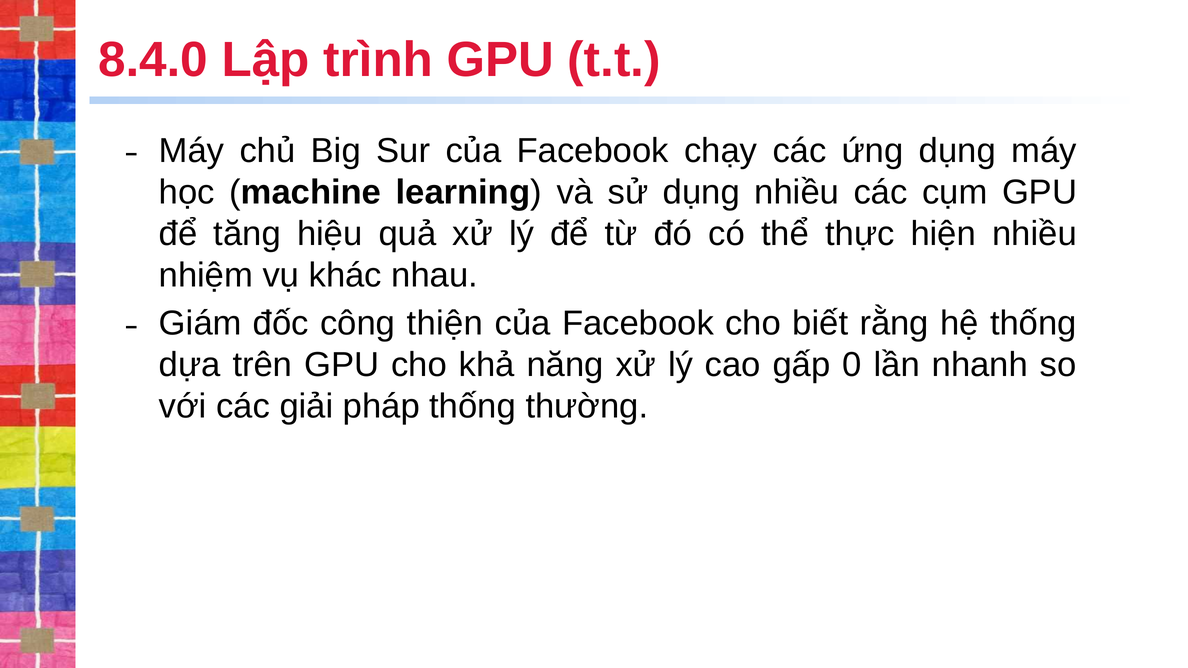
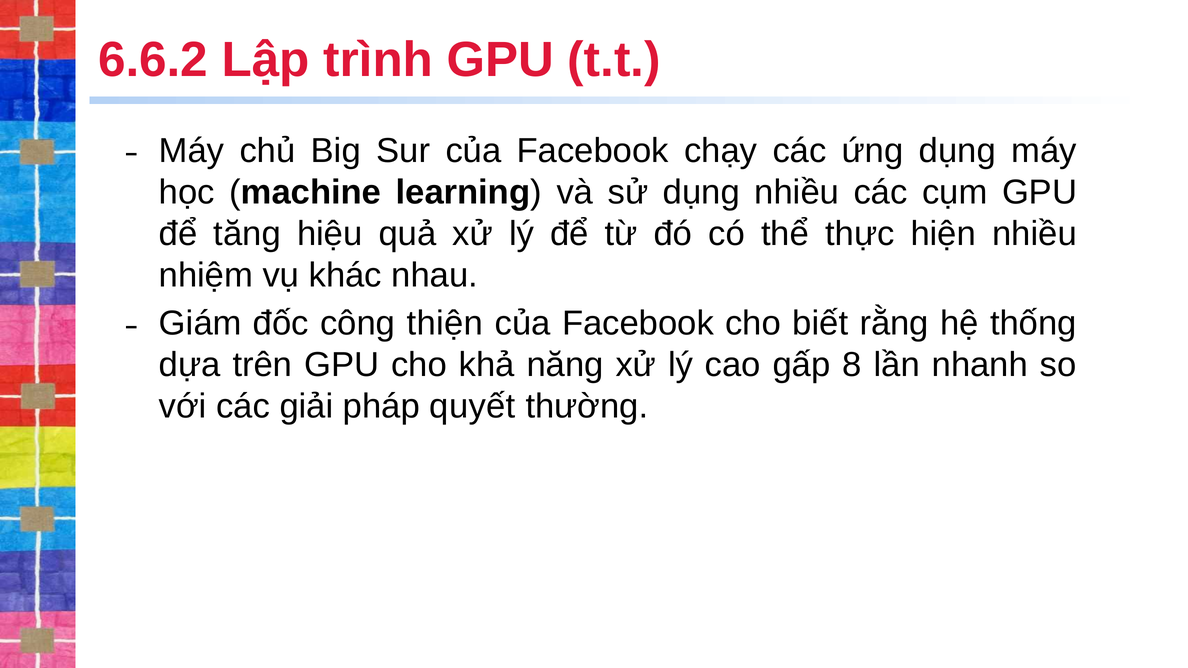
8.4.0: 8.4.0 -> 6.6.2
0: 0 -> 8
pháp thống: thống -> quyết
